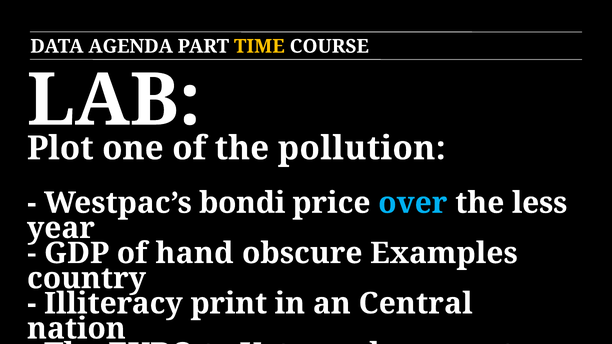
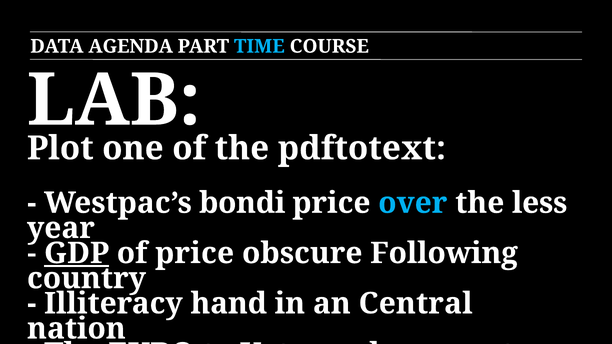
TIME colour: yellow -> light blue
the pollution: pollution -> pdftotext
GDP underline: none -> present
of hand: hand -> price
Examples: Examples -> Following
print: print -> hand
